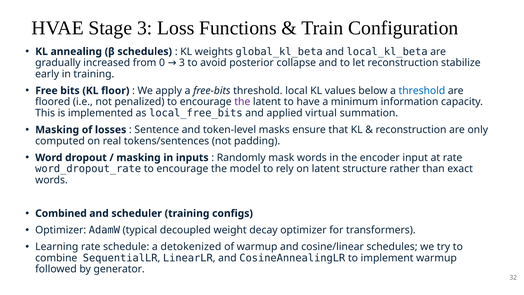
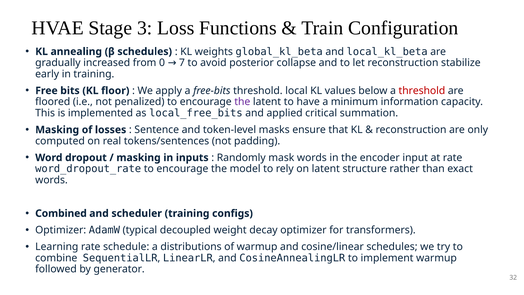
0 3: 3 -> 7
threshold at (422, 91) colour: blue -> red
virtual: virtual -> critical
detokenized: detokenized -> distributions
